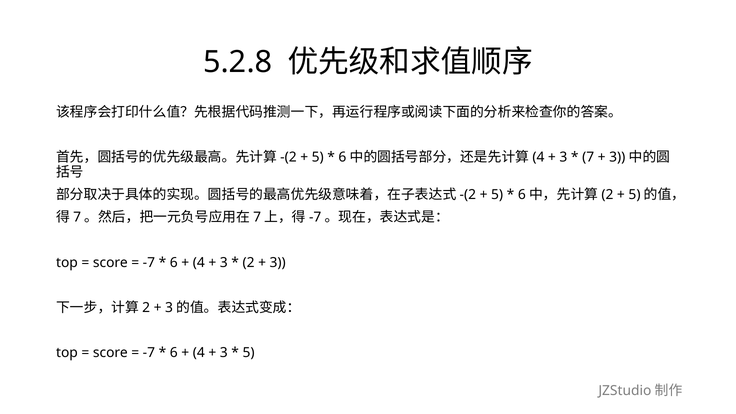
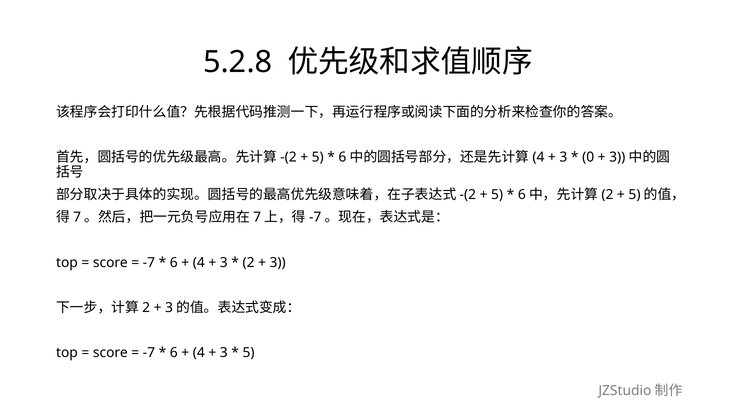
7: 7 -> 0
